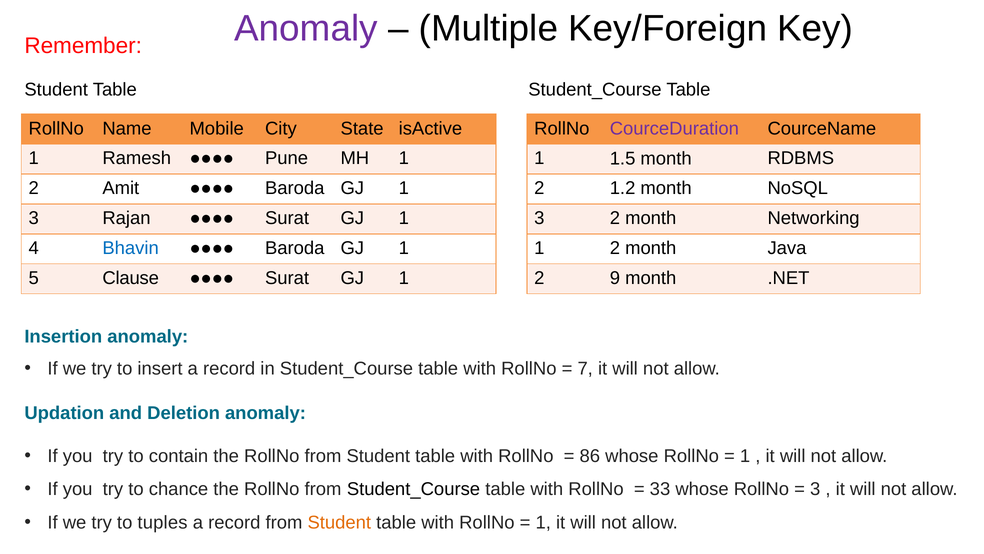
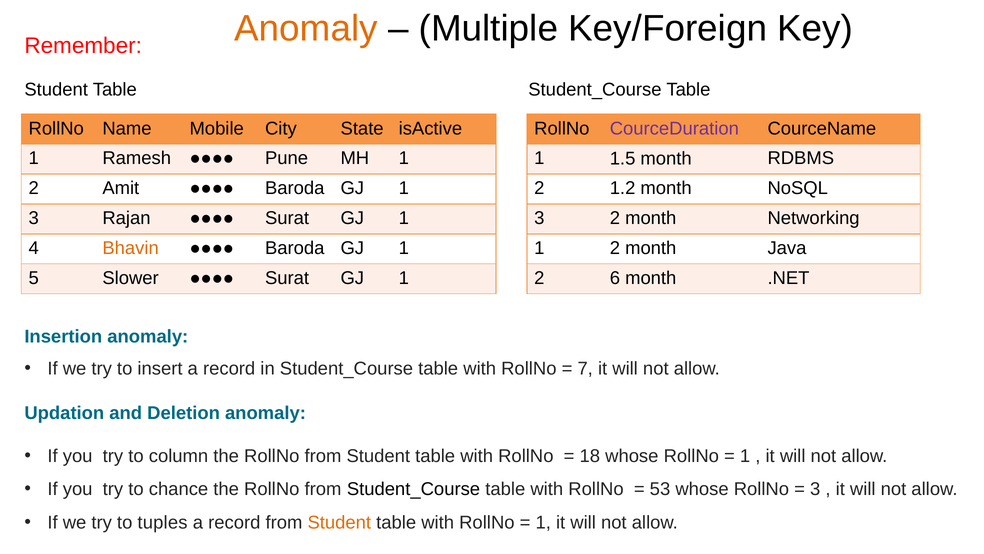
Anomaly at (306, 28) colour: purple -> orange
Bhavin colour: blue -> orange
Clause: Clause -> Slower
9: 9 -> 6
contain: contain -> column
86: 86 -> 18
33: 33 -> 53
